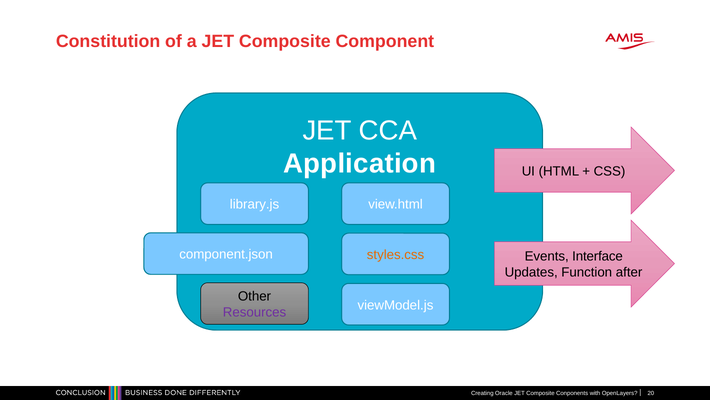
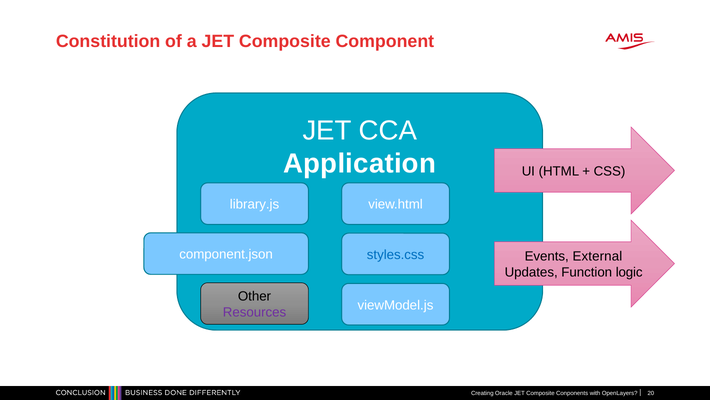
styles.css colour: orange -> blue
Interface: Interface -> External
after: after -> logic
